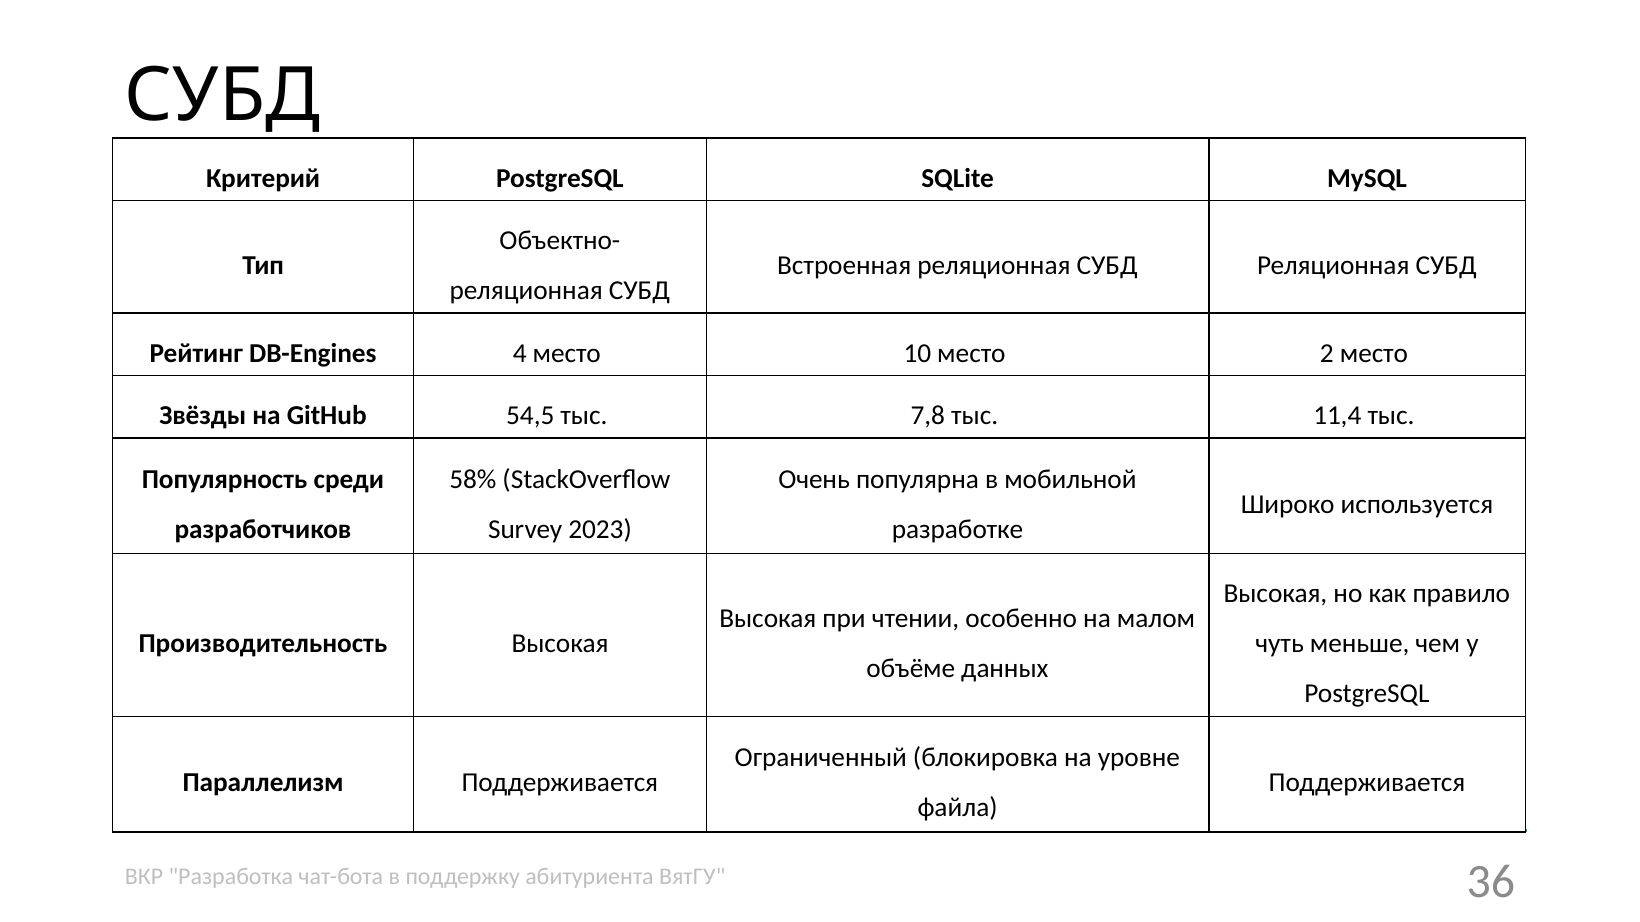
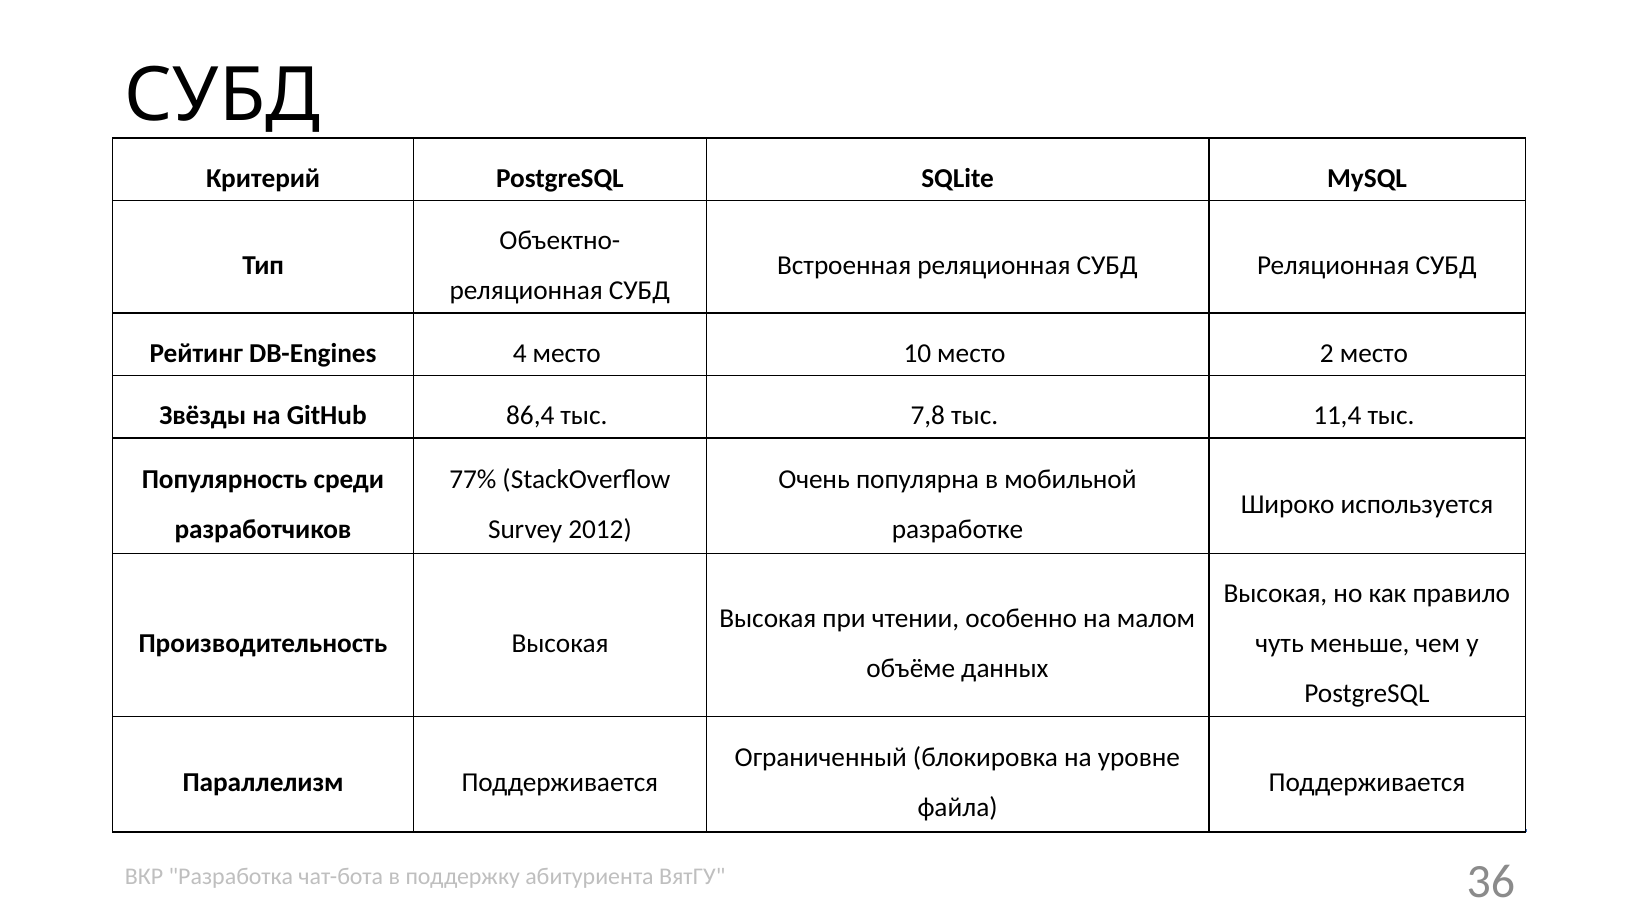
54,5: 54,5 -> 86,4
58%: 58% -> 77%
2023: 2023 -> 2012
